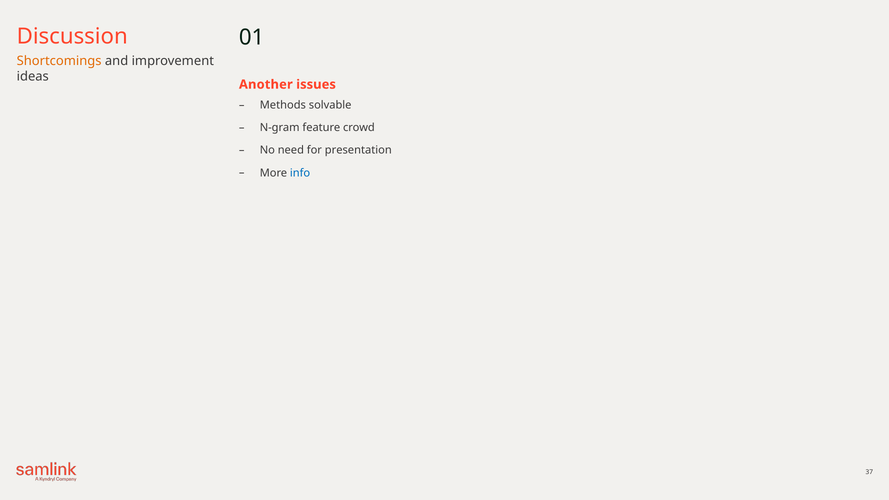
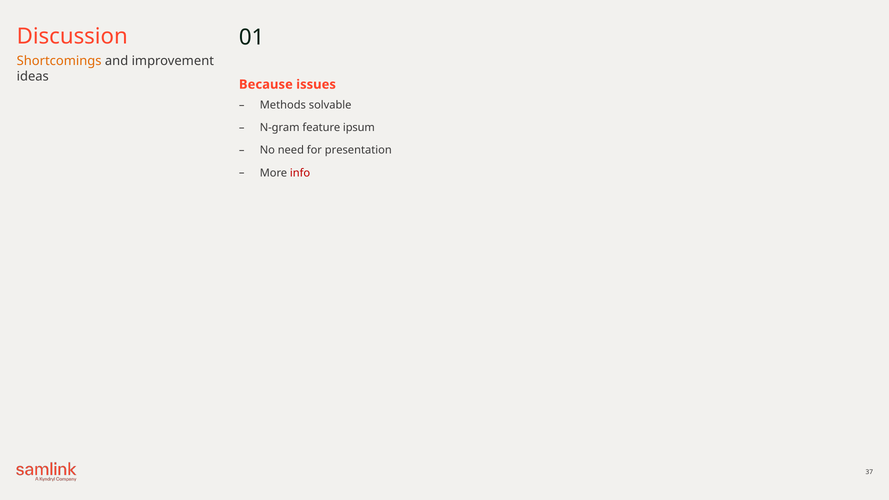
Another: Another -> Because
crowd: crowd -> ipsum
info colour: blue -> red
